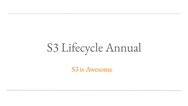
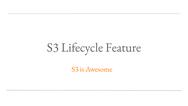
Annual: Annual -> Feature
